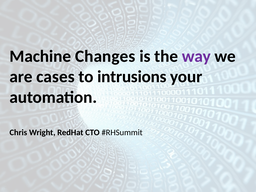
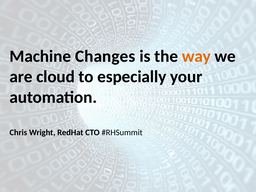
way colour: purple -> orange
cases: cases -> cloud
intrusions: intrusions -> especially
